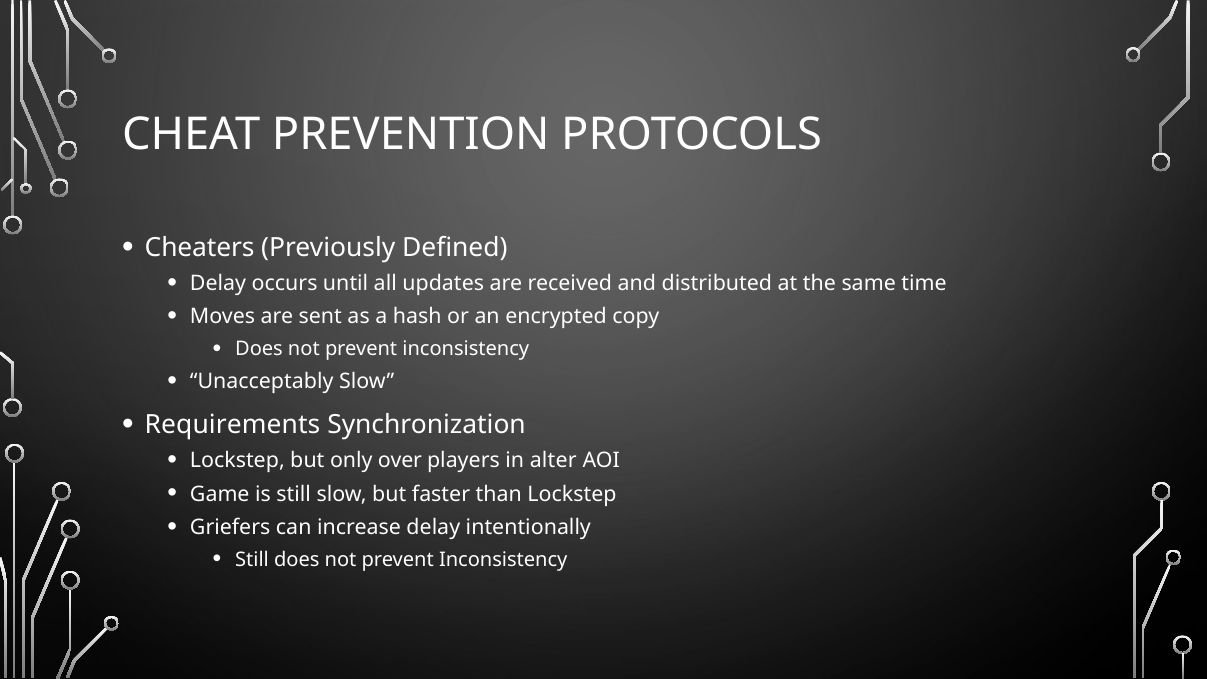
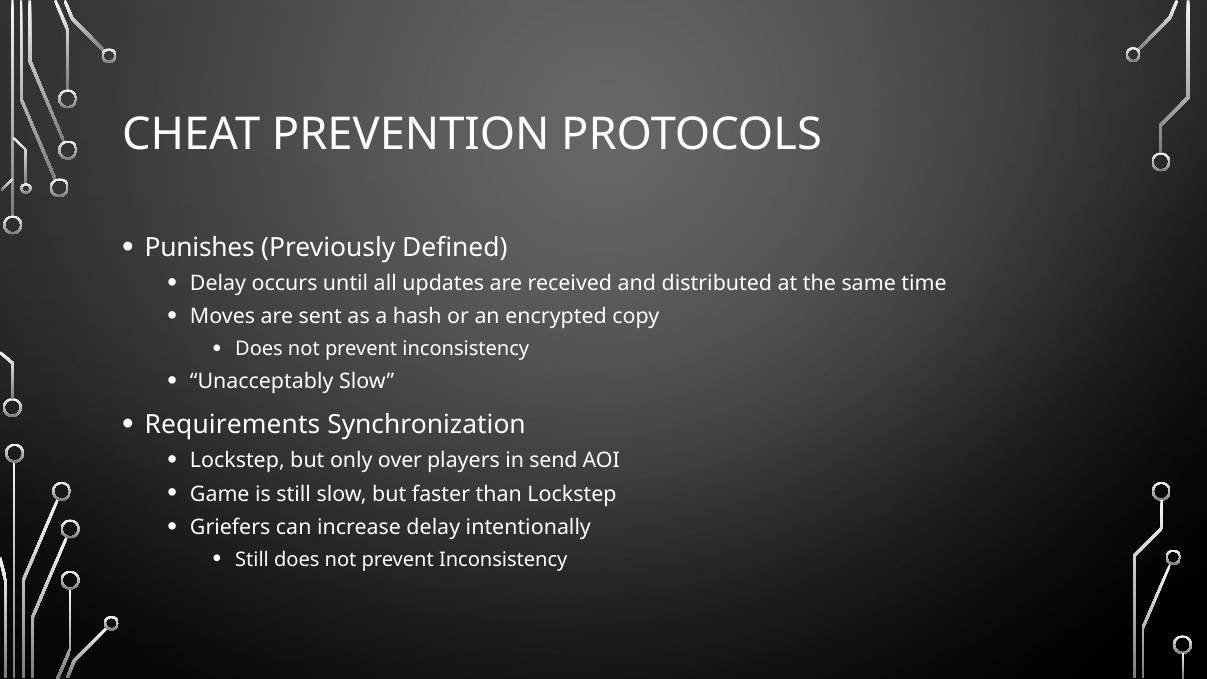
Cheaters: Cheaters -> Punishes
alter: alter -> send
